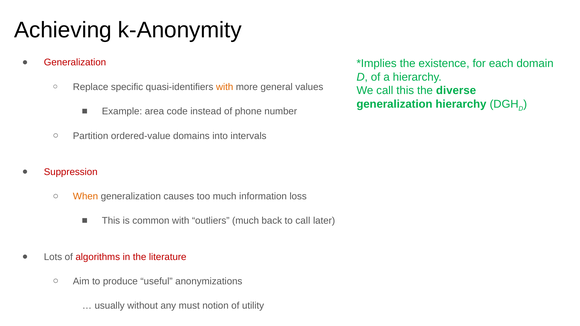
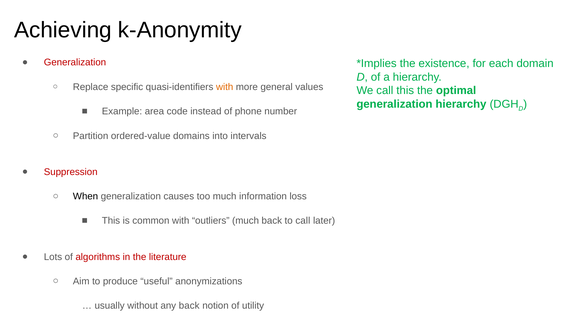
diverse: diverse -> optimal
When colour: orange -> black
any must: must -> back
